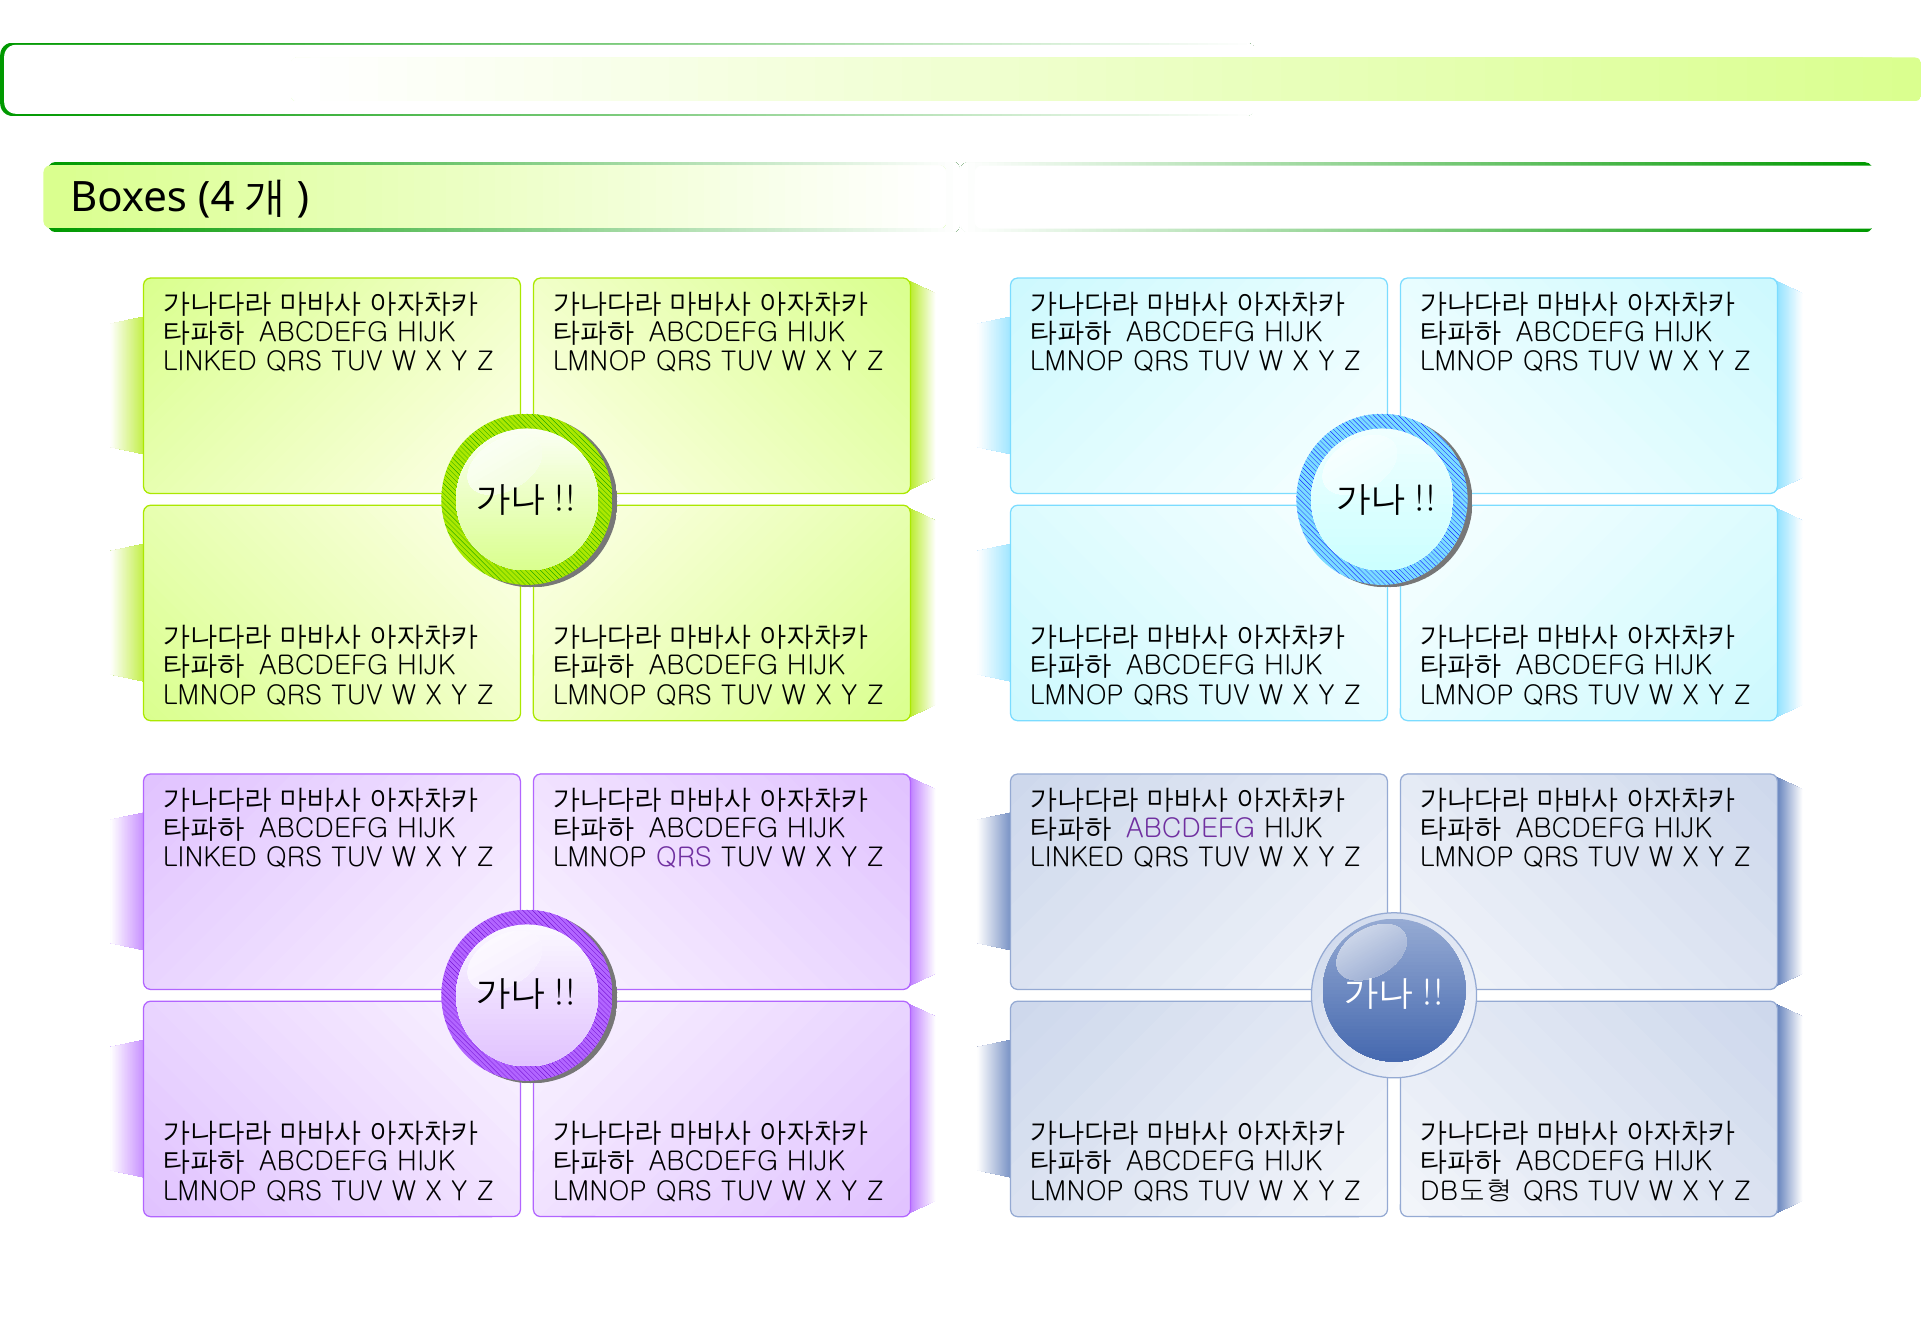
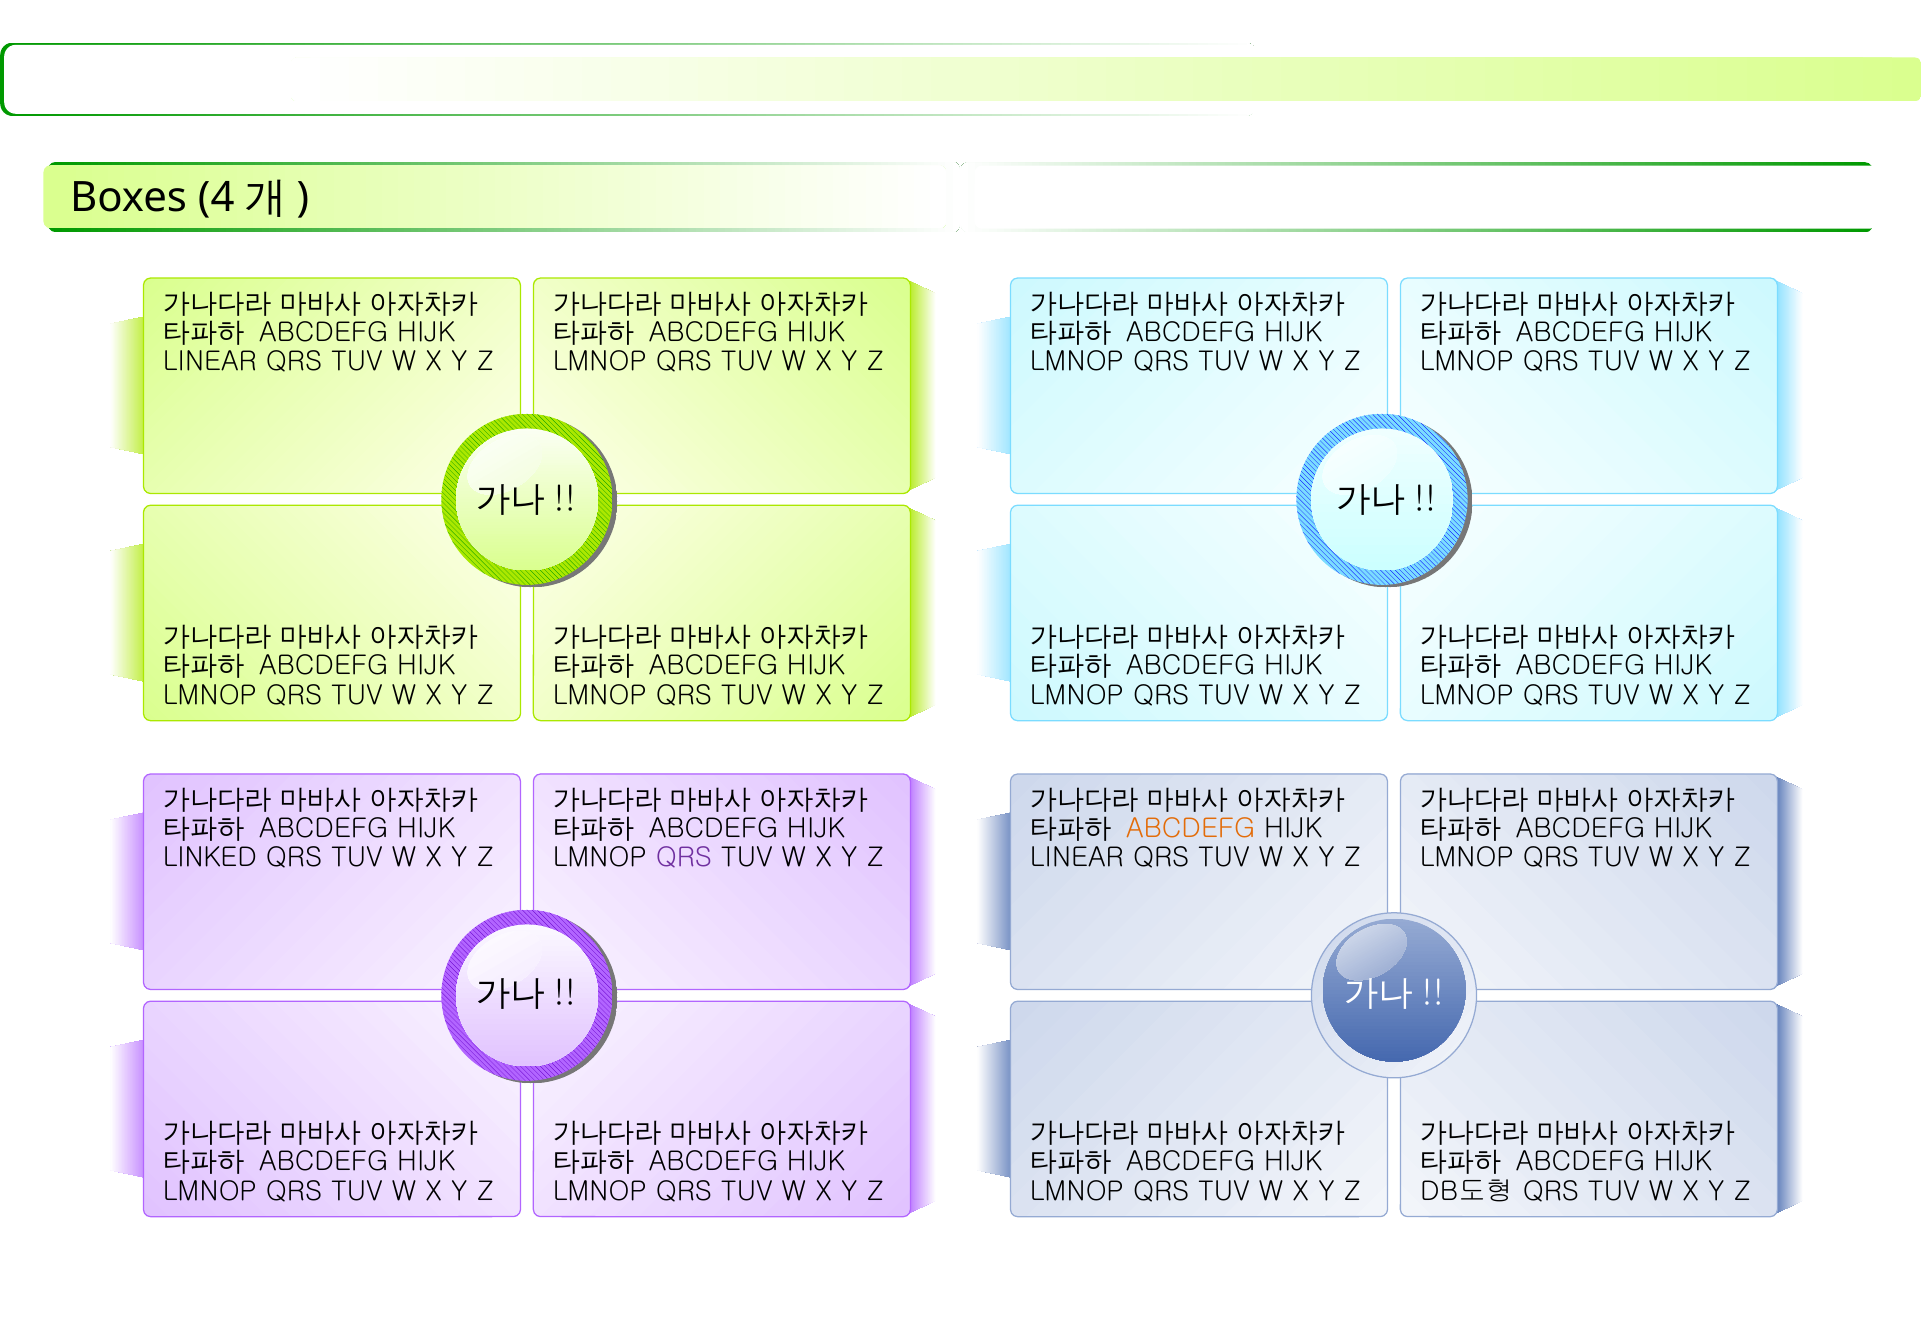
LINKED at (210, 362): LINKED -> LINEAR
ABCDEFG at (1191, 829) colour: purple -> orange
LINKED at (1077, 858): LINKED -> LINEAR
